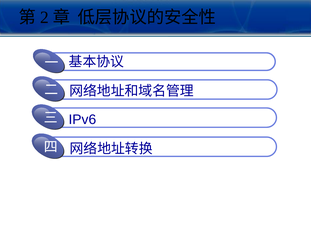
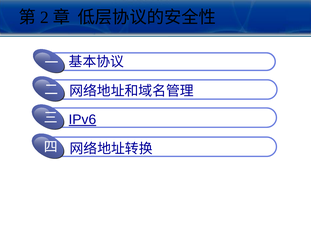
IPv6 underline: none -> present
